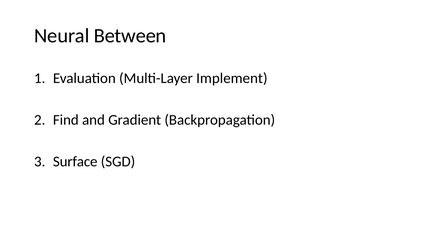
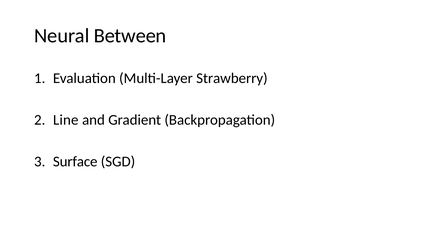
Implement: Implement -> Strawberry
Find: Find -> Line
